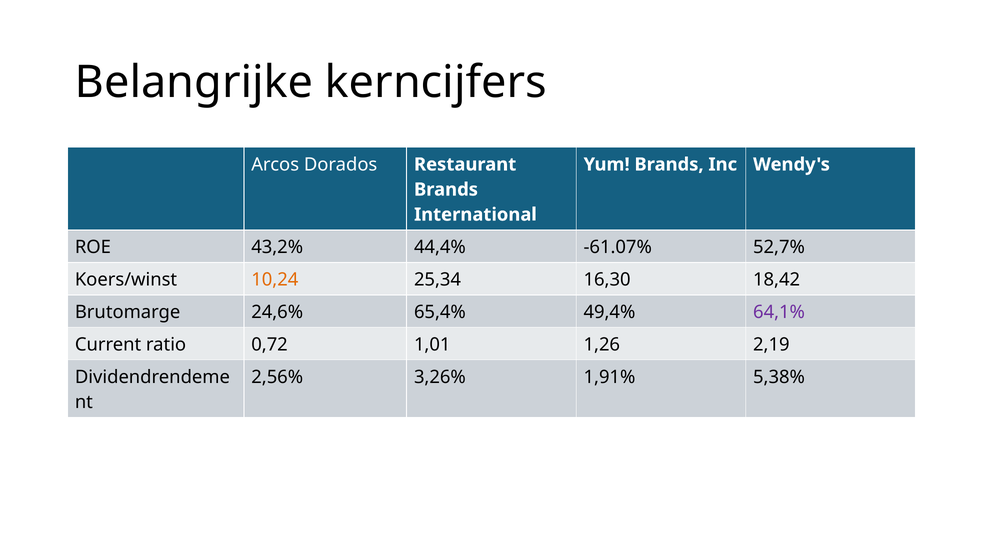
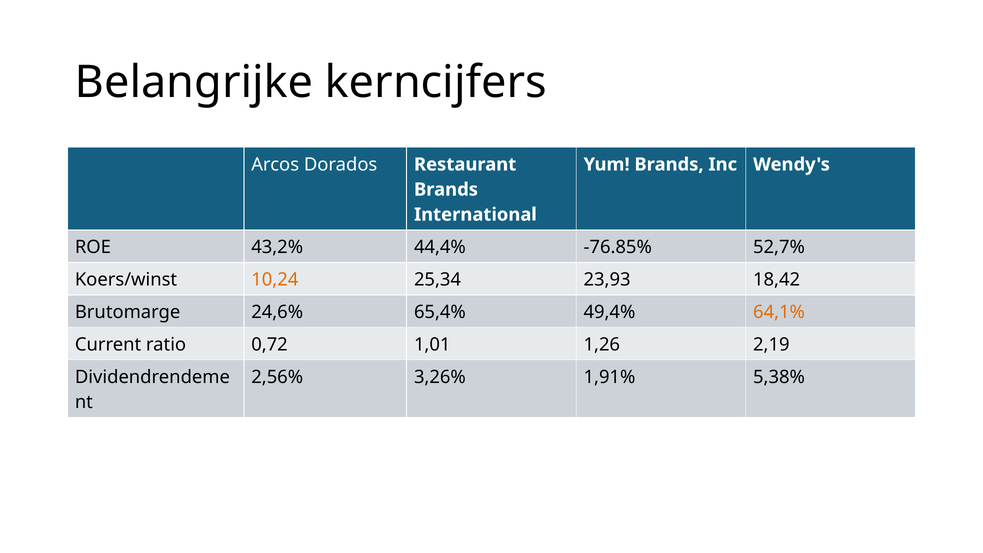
-61.07%: -61.07% -> -76.85%
16,30: 16,30 -> 23,93
64,1% colour: purple -> orange
